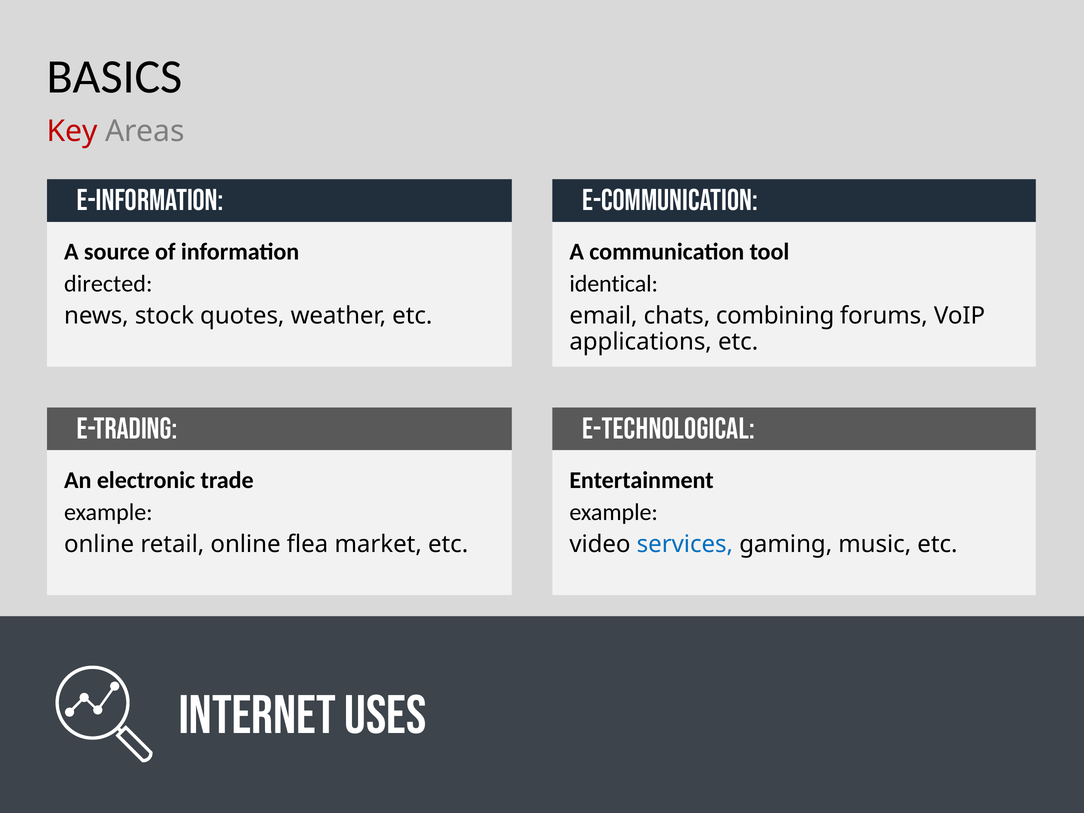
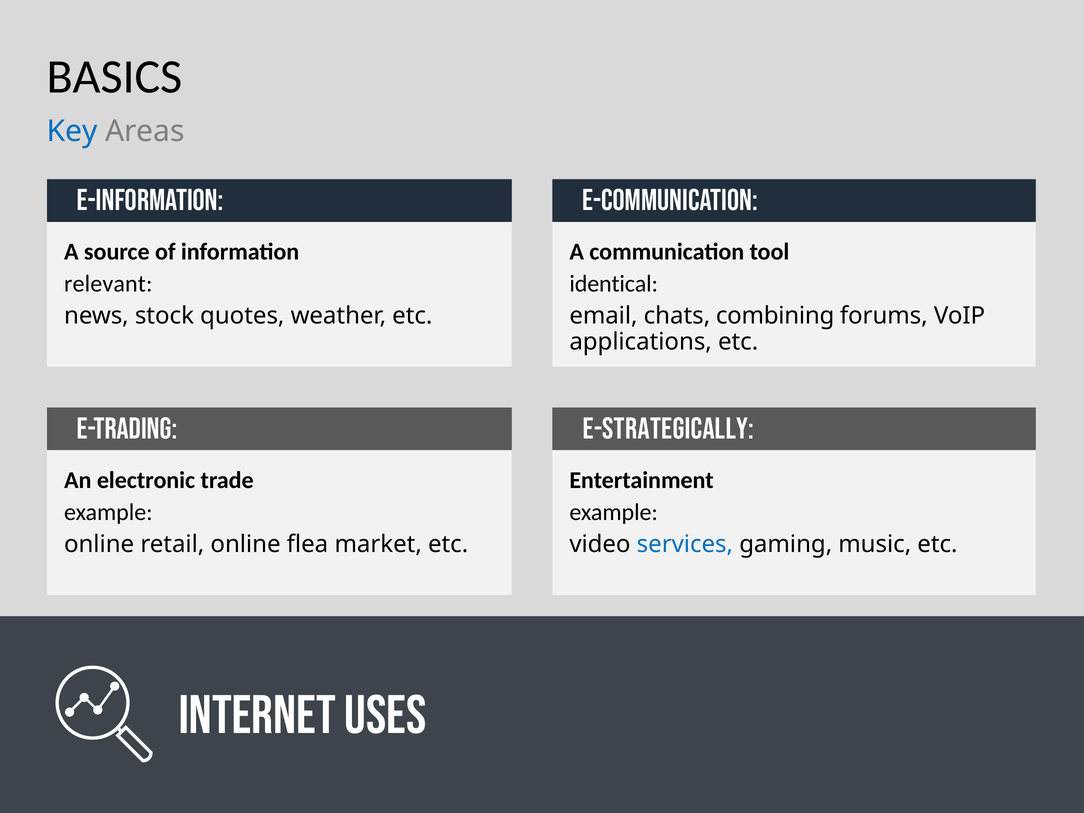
Key colour: red -> blue
directed: directed -> relevant
E-TECHNOLOGICAL: E-TECHNOLOGICAL -> E-STRATEGICALLY
